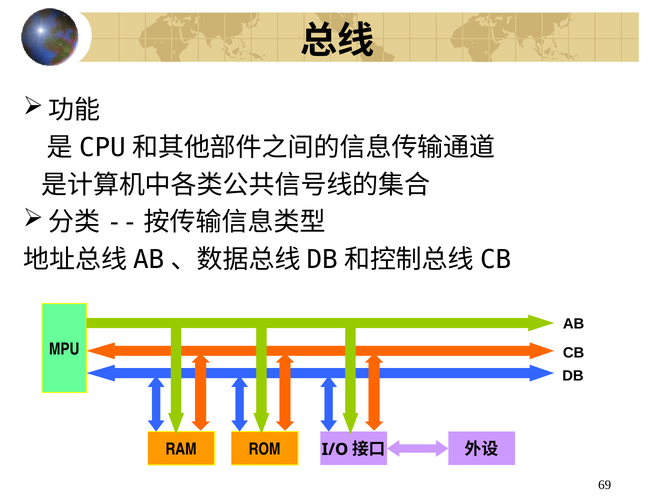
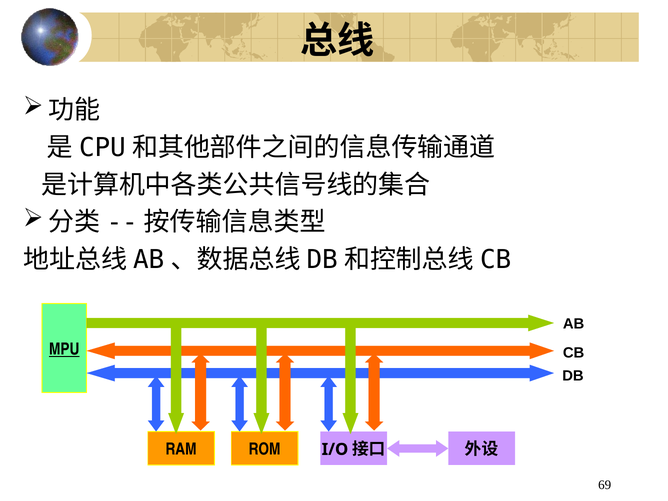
MPU underline: none -> present
